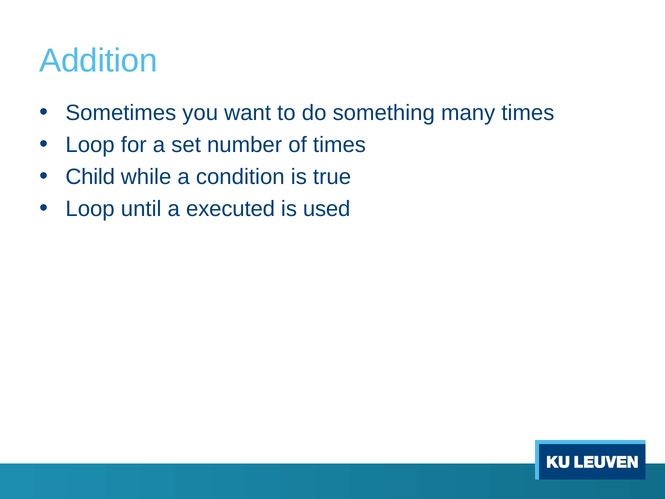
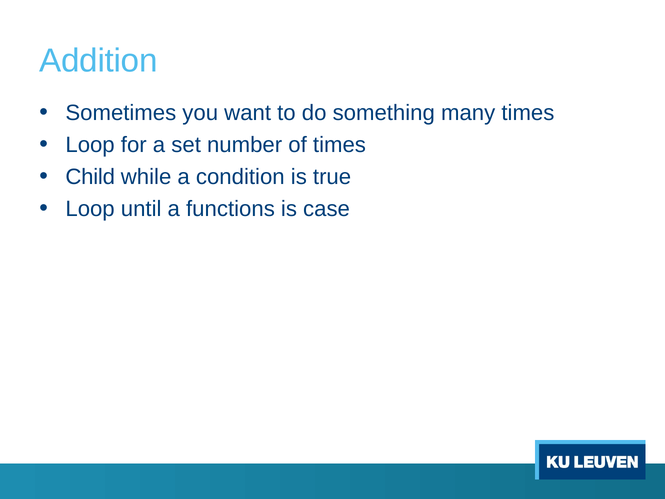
executed: executed -> functions
used: used -> case
